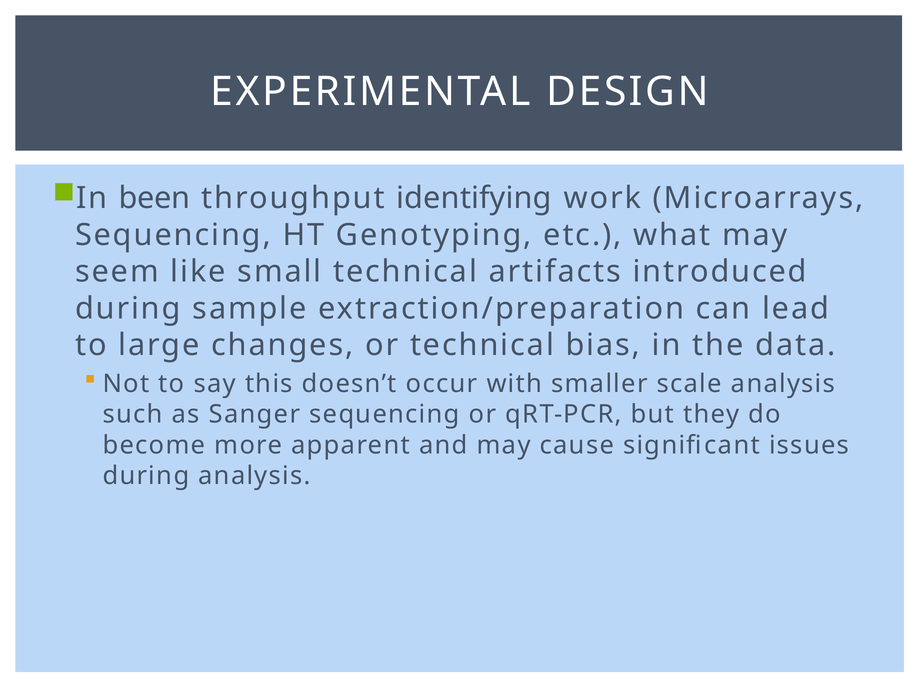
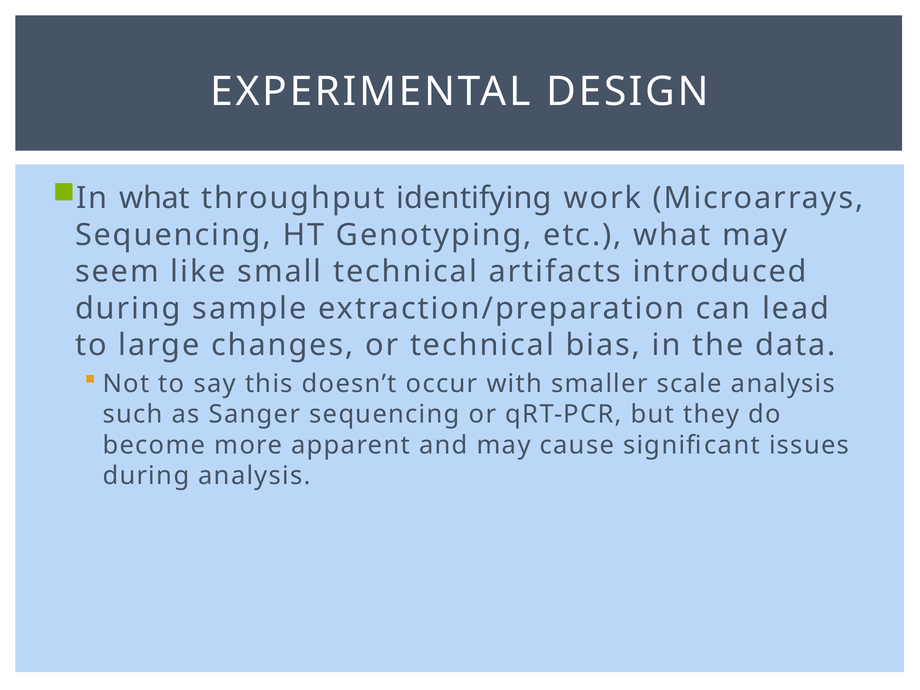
In been: been -> what
